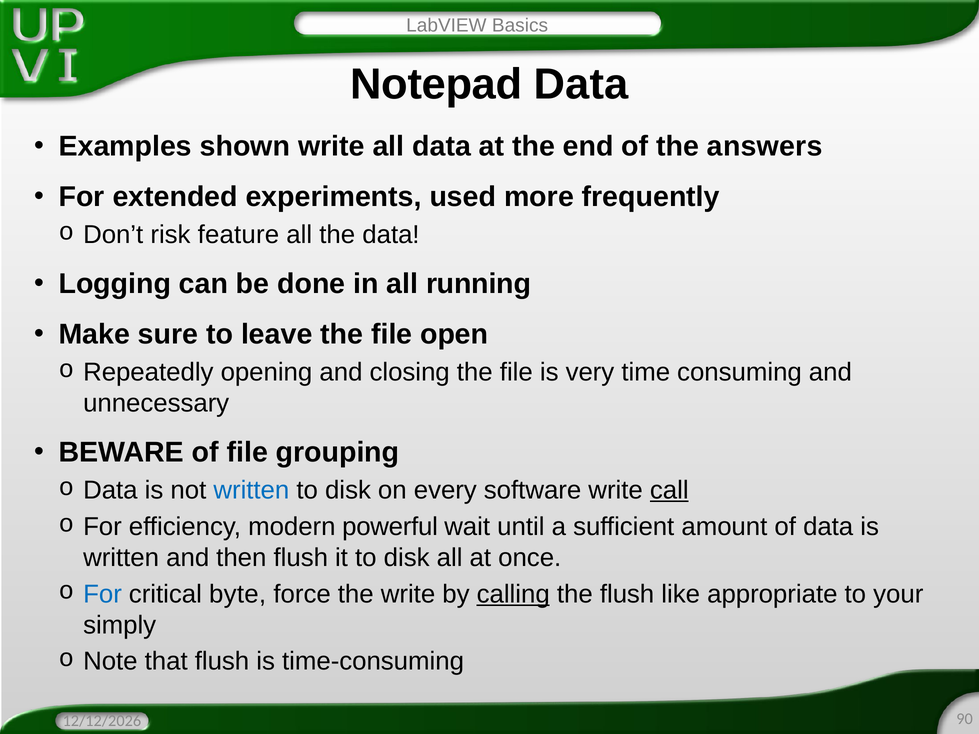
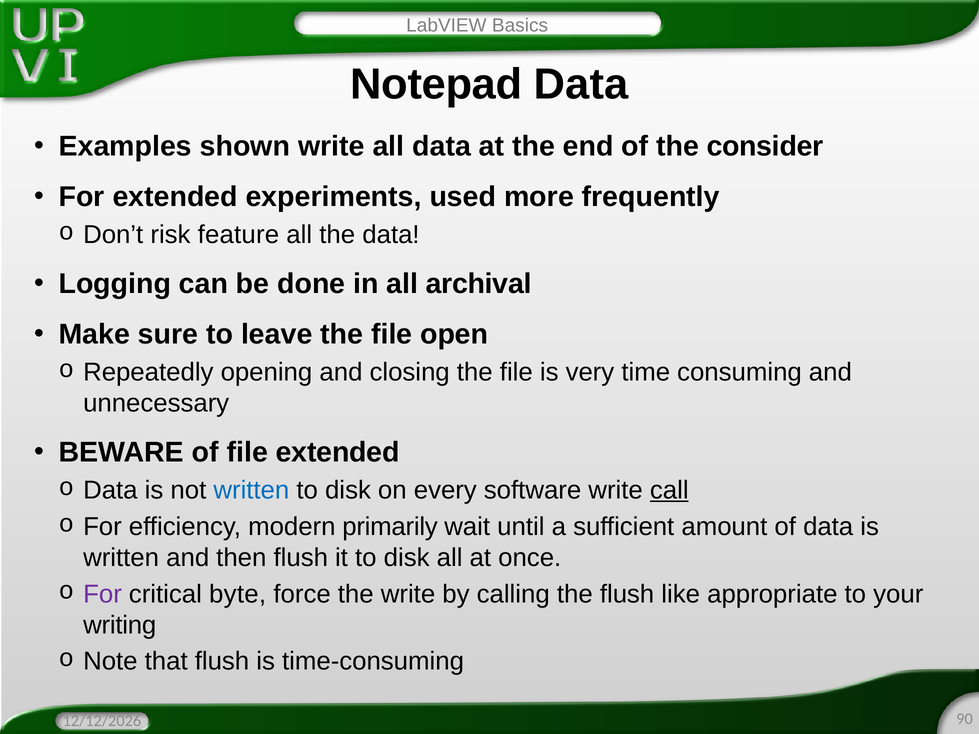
answers: answers -> consider
running: running -> archival
file grouping: grouping -> extended
powerful: powerful -> primarily
For at (103, 594) colour: blue -> purple
calling underline: present -> none
simply: simply -> writing
